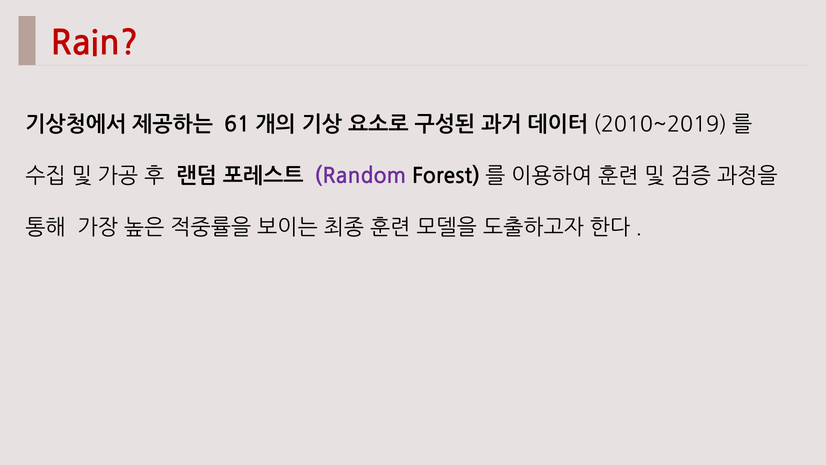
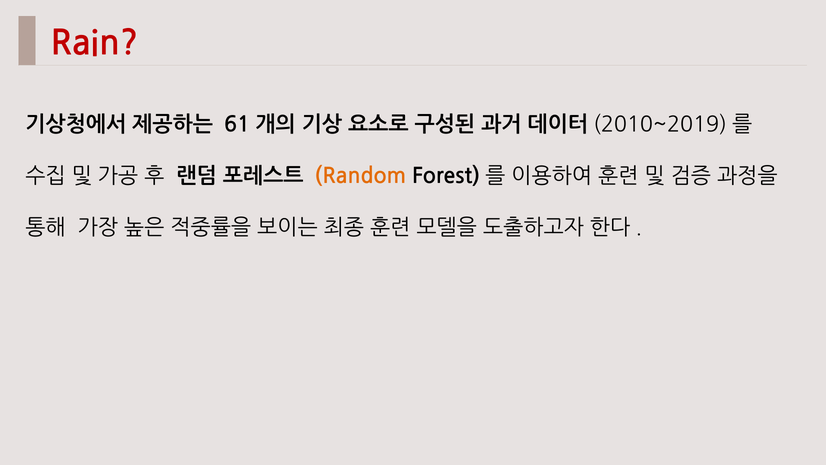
Random colour: purple -> orange
